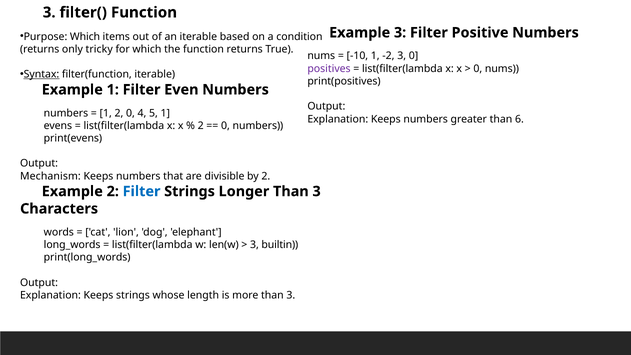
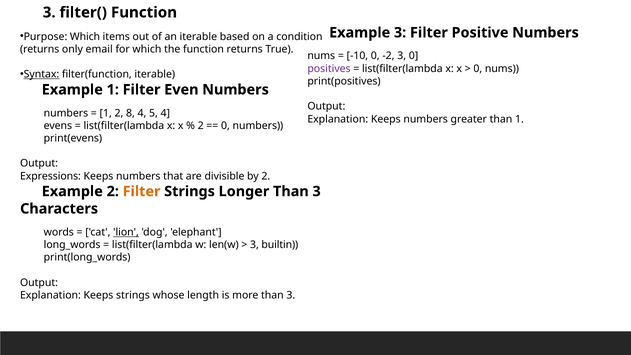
tricky: tricky -> email
-10 1: 1 -> 0
2 0: 0 -> 8
5 1: 1 -> 4
than 6: 6 -> 1
Mechanism: Mechanism -> Expressions
Filter at (142, 191) colour: blue -> orange
lion underline: none -> present
